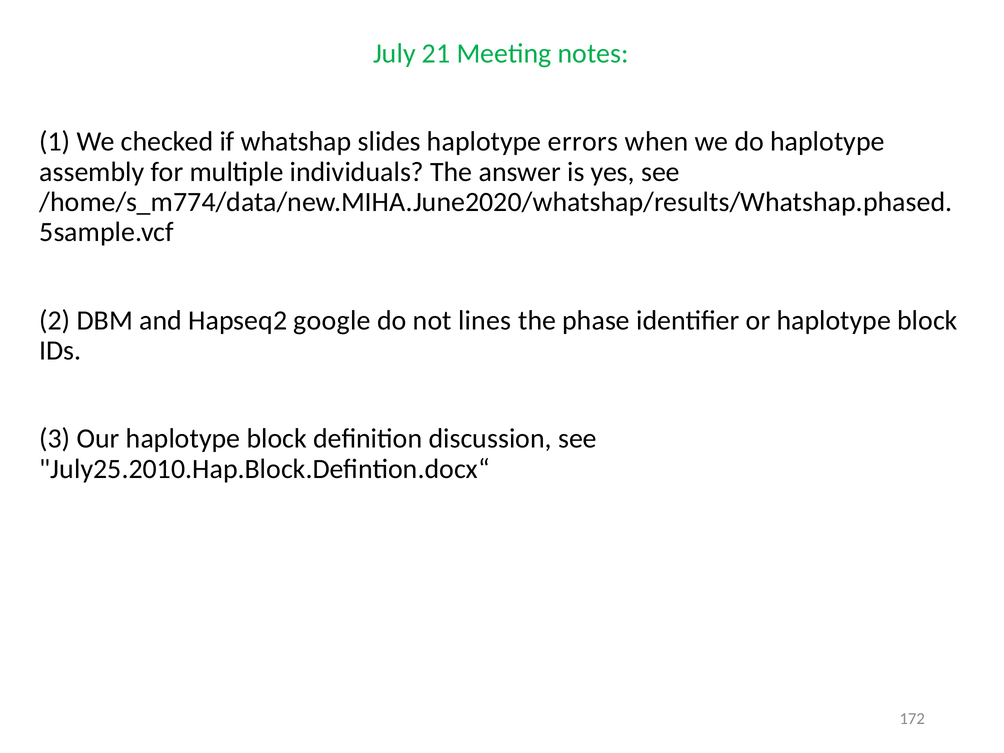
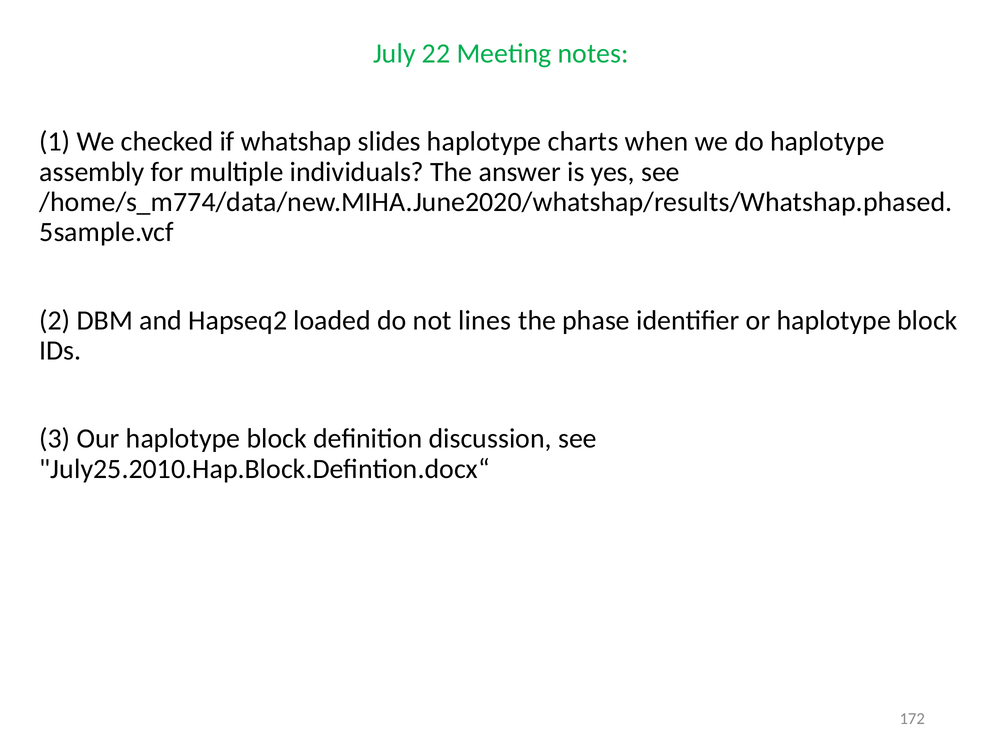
21: 21 -> 22
errors: errors -> charts
google: google -> loaded
